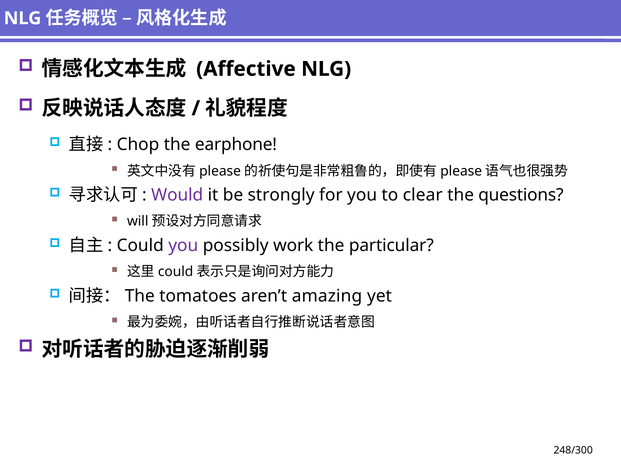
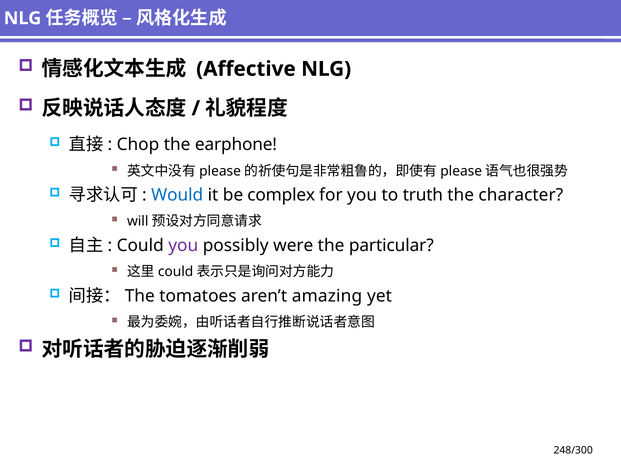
Would colour: purple -> blue
strongly: strongly -> complex
clear: clear -> truth
questions: questions -> character
work: work -> were
